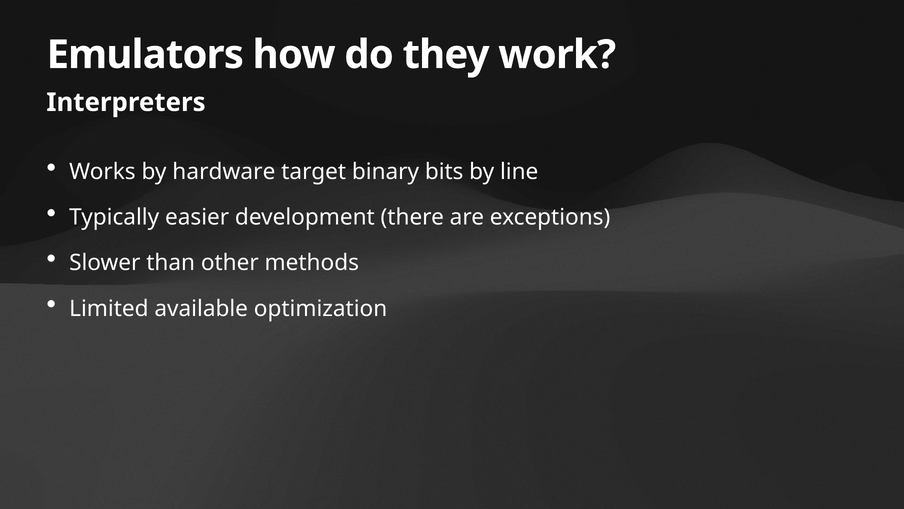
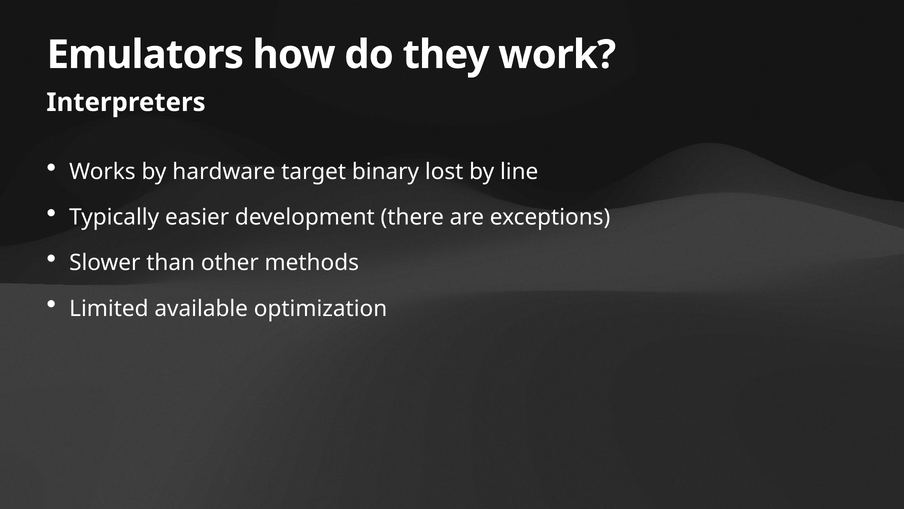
bits: bits -> lost
